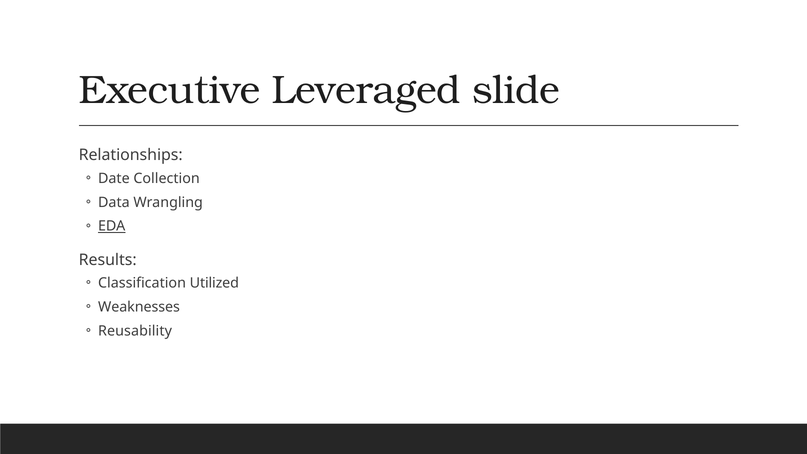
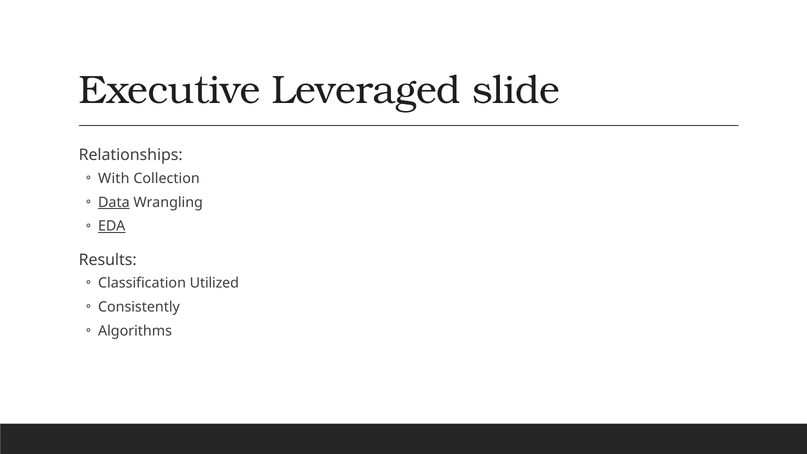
Date: Date -> With
Data underline: none -> present
Weaknesses: Weaknesses -> Consistently
Reusability: Reusability -> Algorithms
